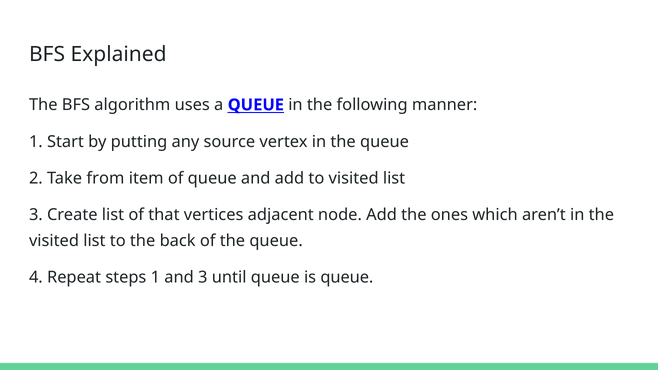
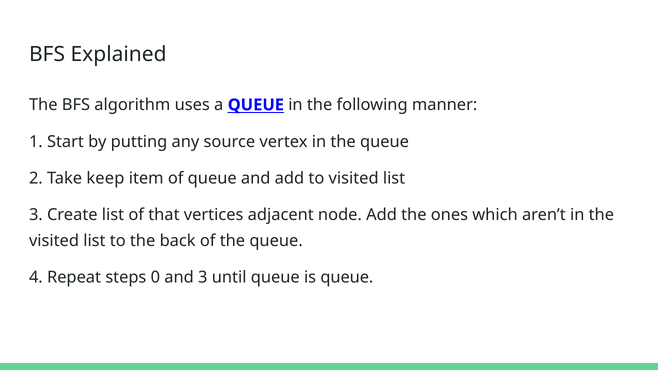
from: from -> keep
steps 1: 1 -> 0
